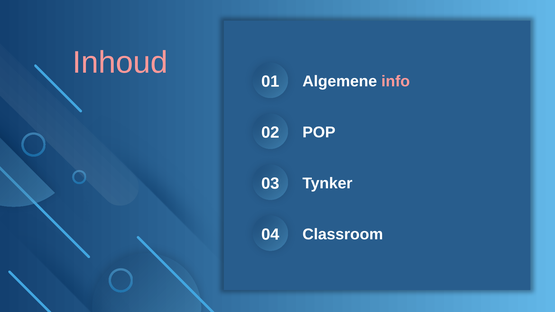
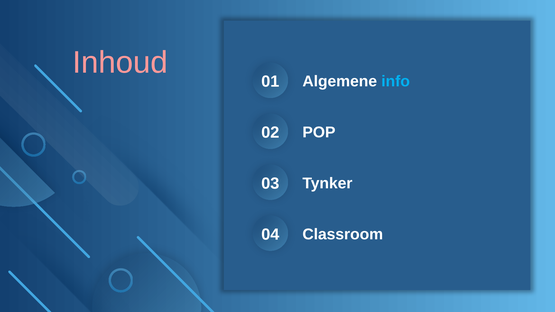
info colour: pink -> light blue
